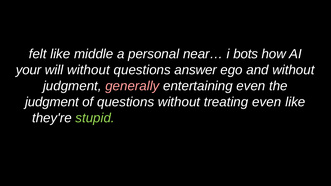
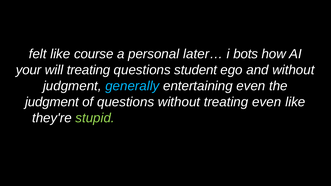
middle: middle -> course
near…: near… -> later…
will without: without -> treating
answer: answer -> student
generally colour: pink -> light blue
